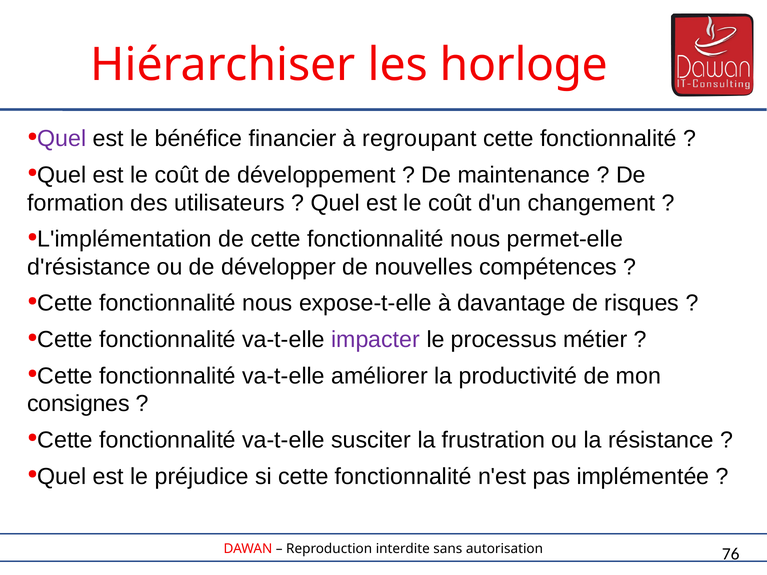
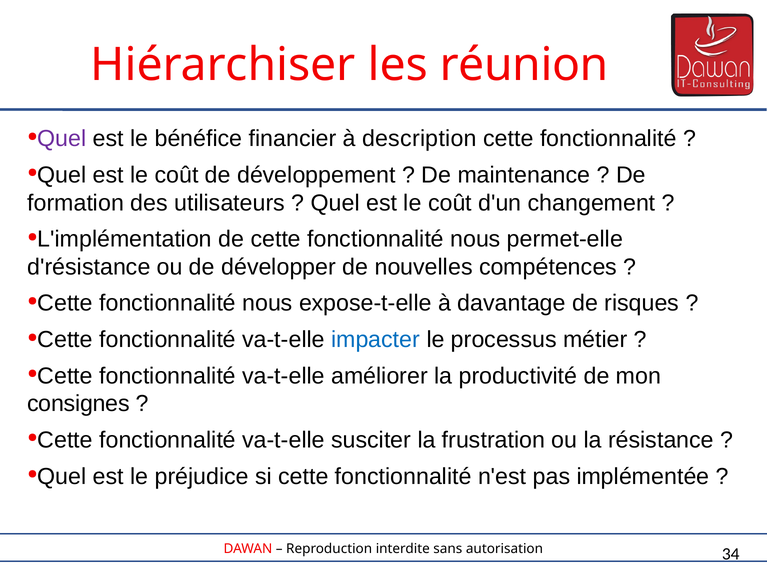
horloge: horloge -> réunion
regroupant: regroupant -> description
impacter colour: purple -> blue
76: 76 -> 34
